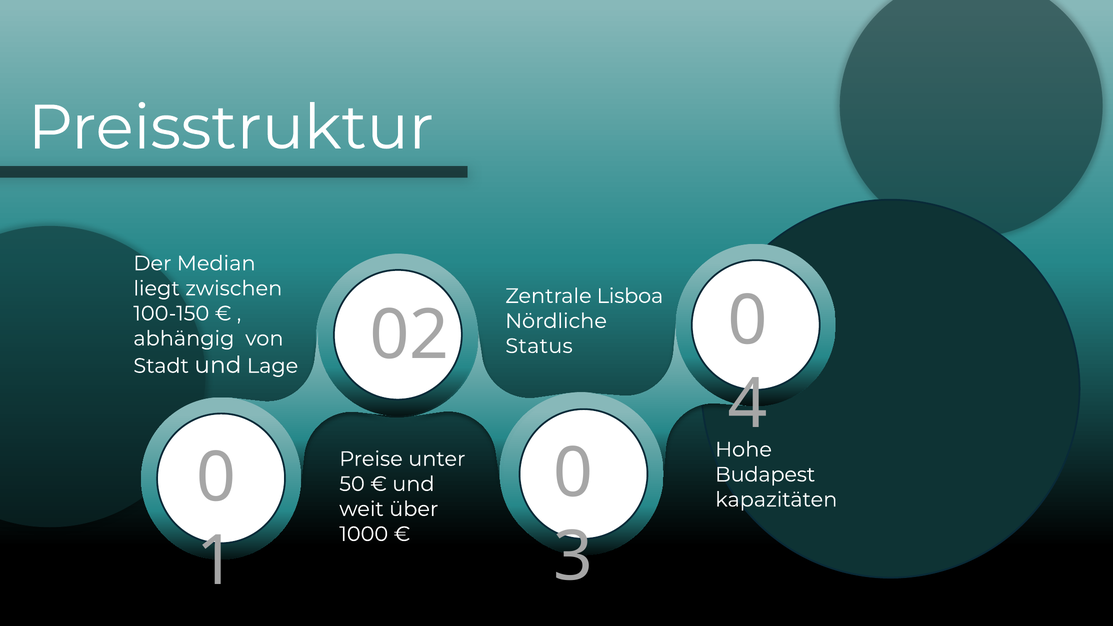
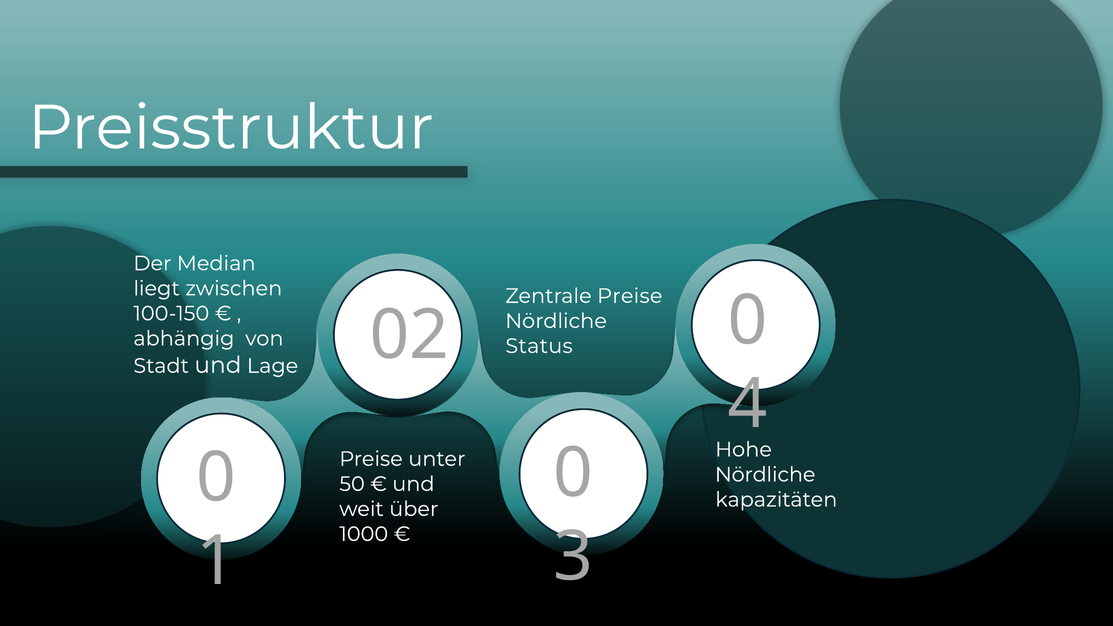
Zentrale Lisboa: Lisboa -> Preise
Budapest at (765, 475): Budapest -> Nördliche
